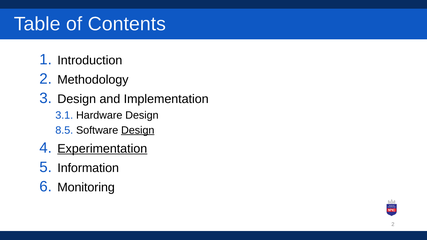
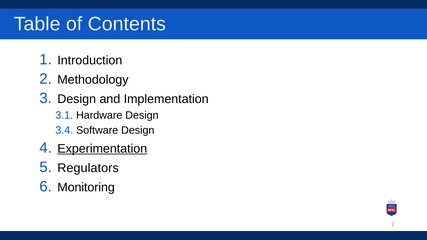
8.5: 8.5 -> 3.4
Design at (138, 130) underline: present -> none
Information: Information -> Regulators
